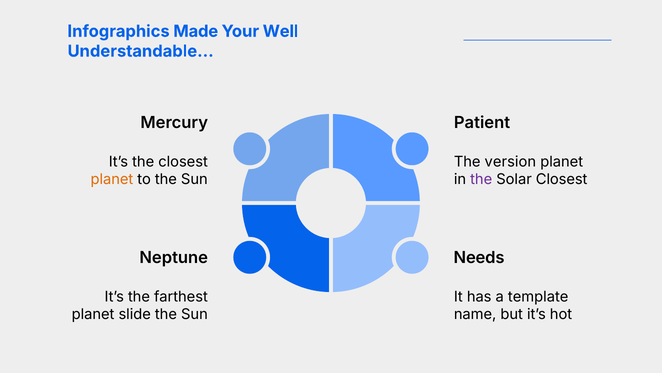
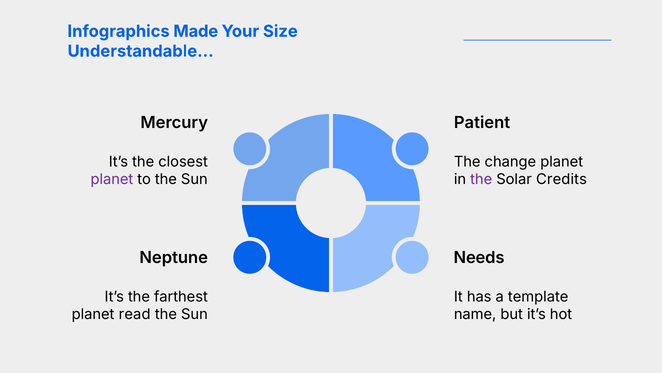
Well: Well -> Size
version: version -> change
planet at (112, 179) colour: orange -> purple
Solar Closest: Closest -> Credits
slide: slide -> read
